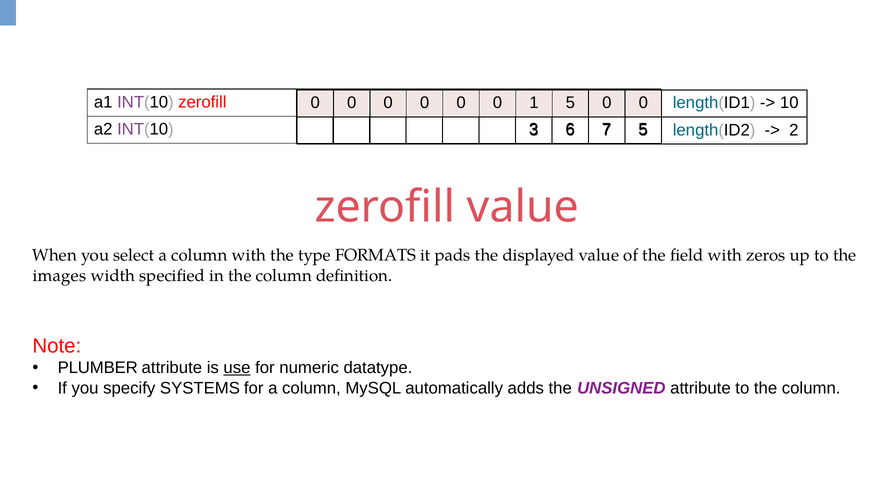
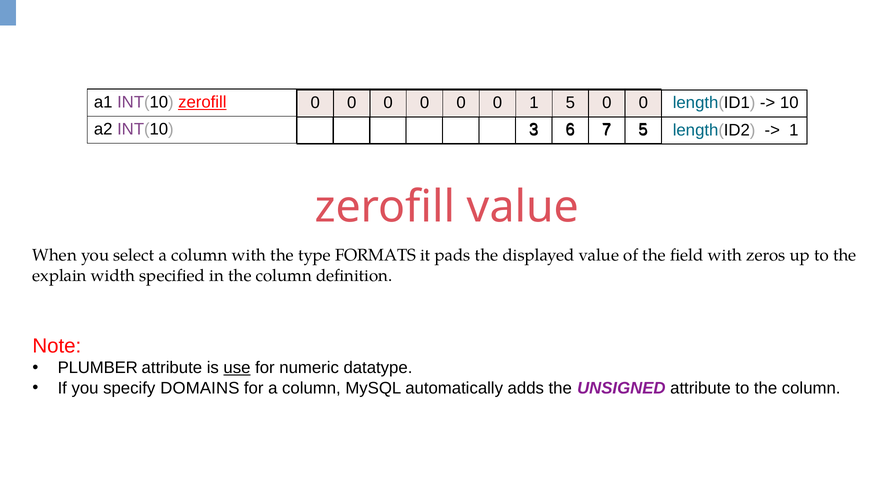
zerofill at (202, 102) underline: none -> present
2 at (794, 130): 2 -> 1
images: images -> explain
SYSTEMS: SYSTEMS -> DOMAINS
